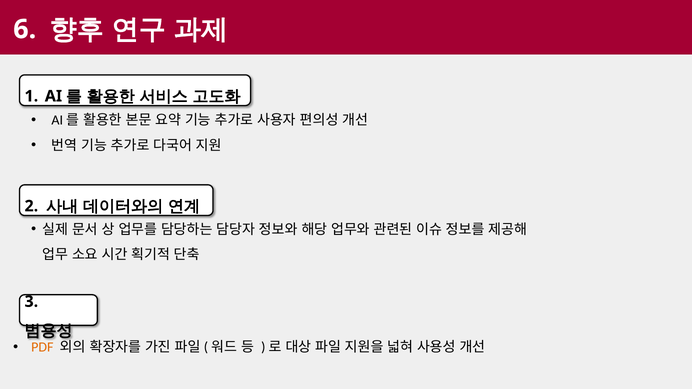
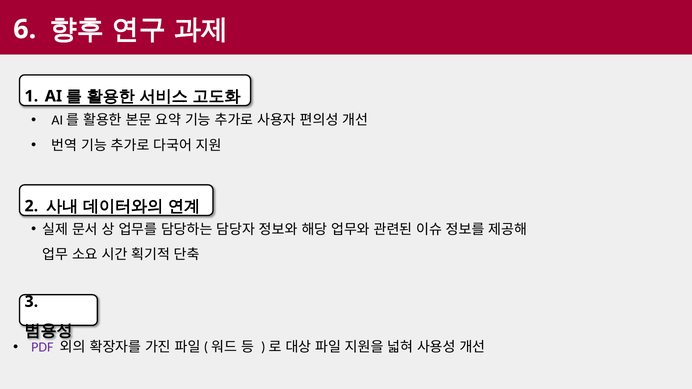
PDF colour: orange -> purple
